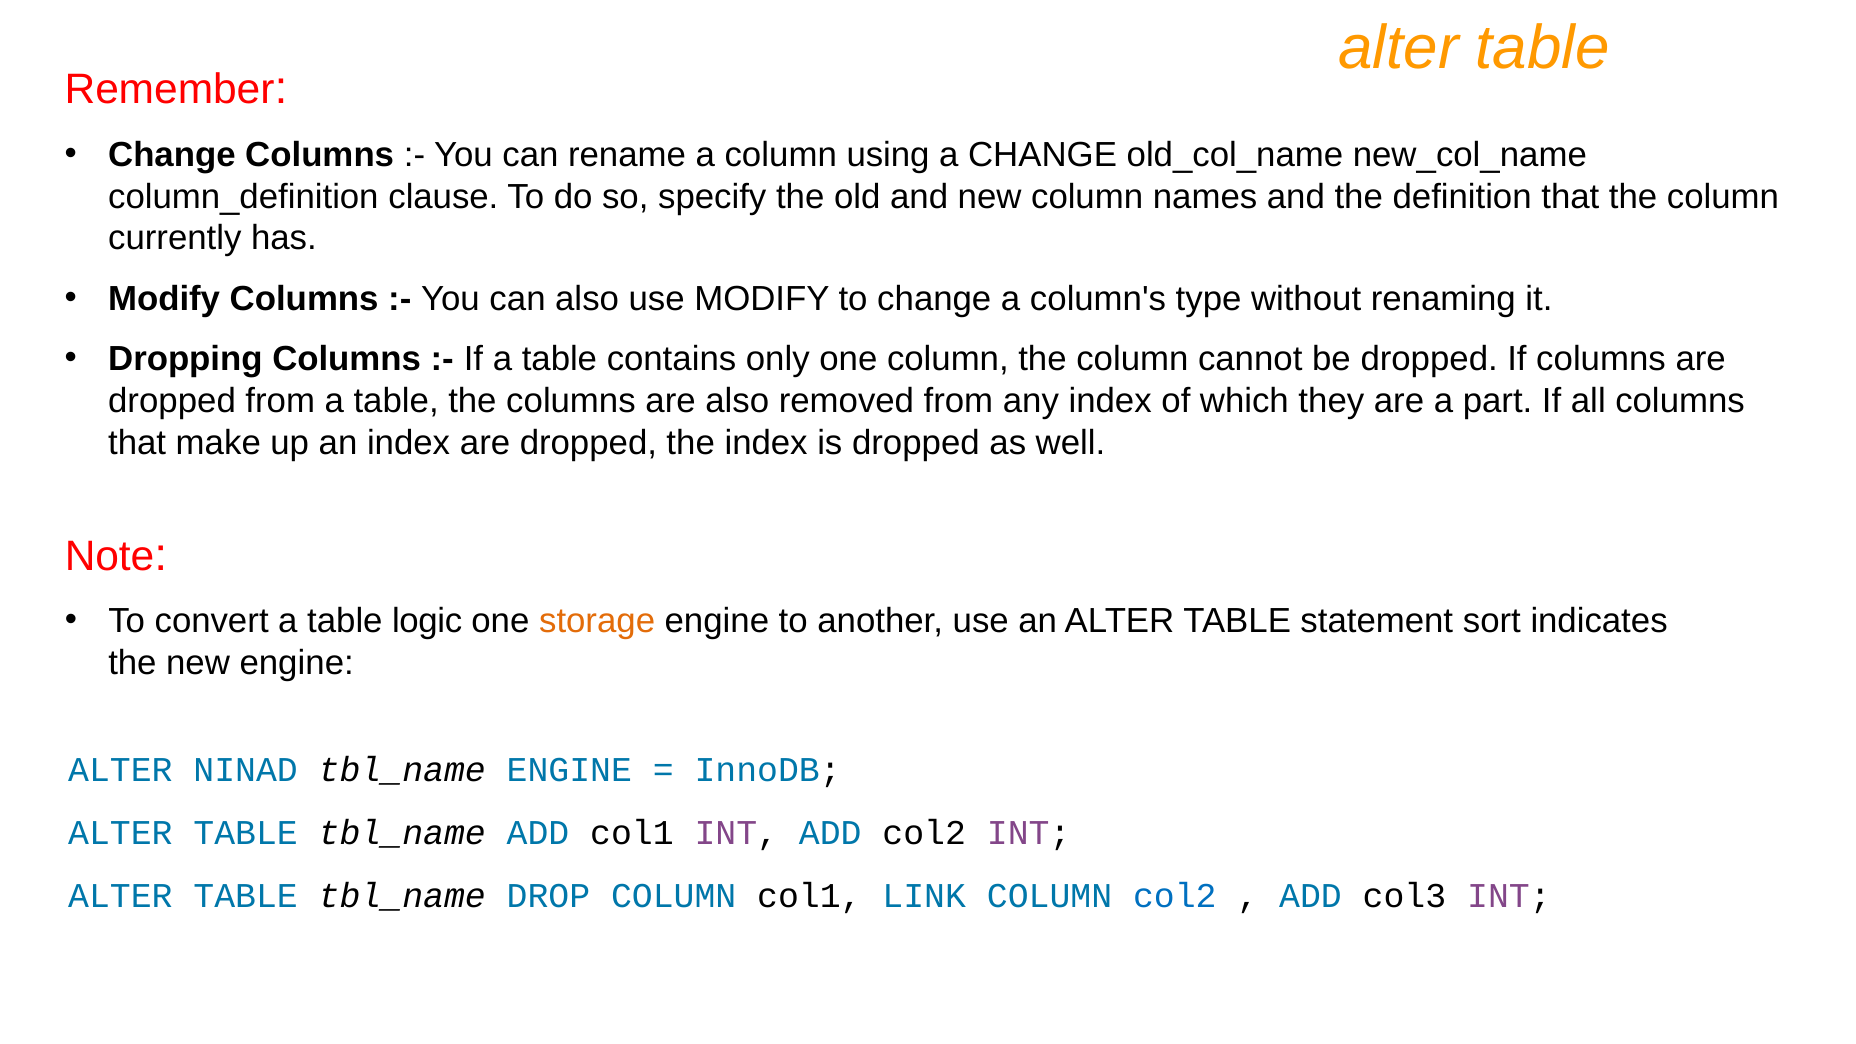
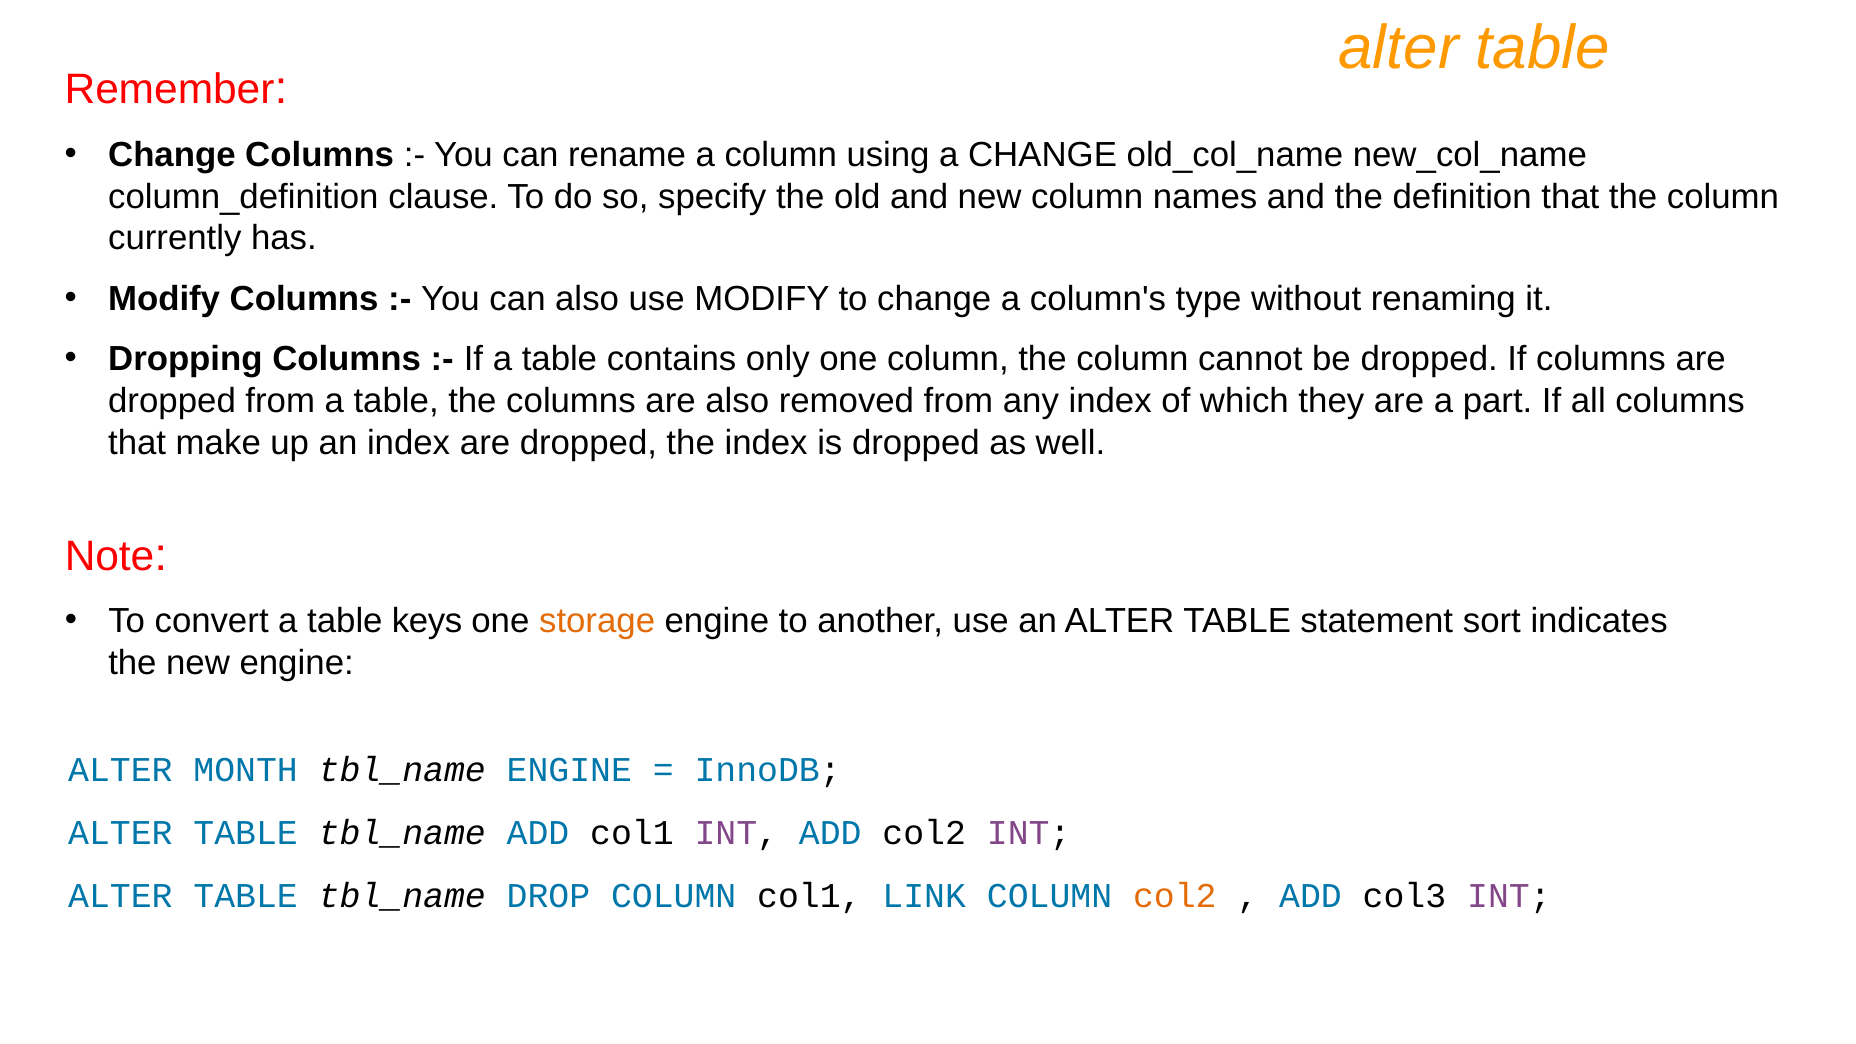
logic: logic -> keys
NINAD: NINAD -> MONTH
col2 at (1175, 896) colour: blue -> orange
